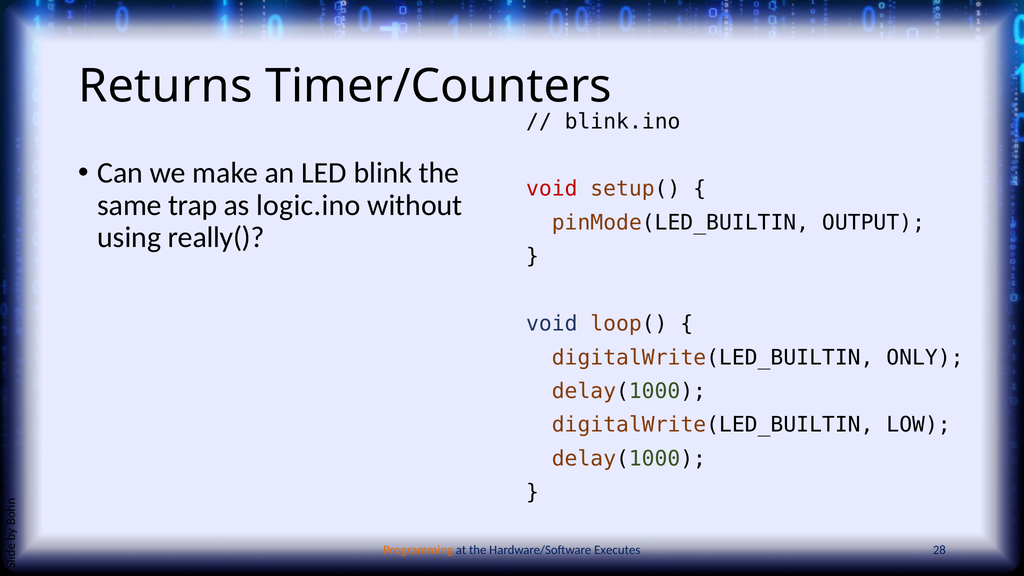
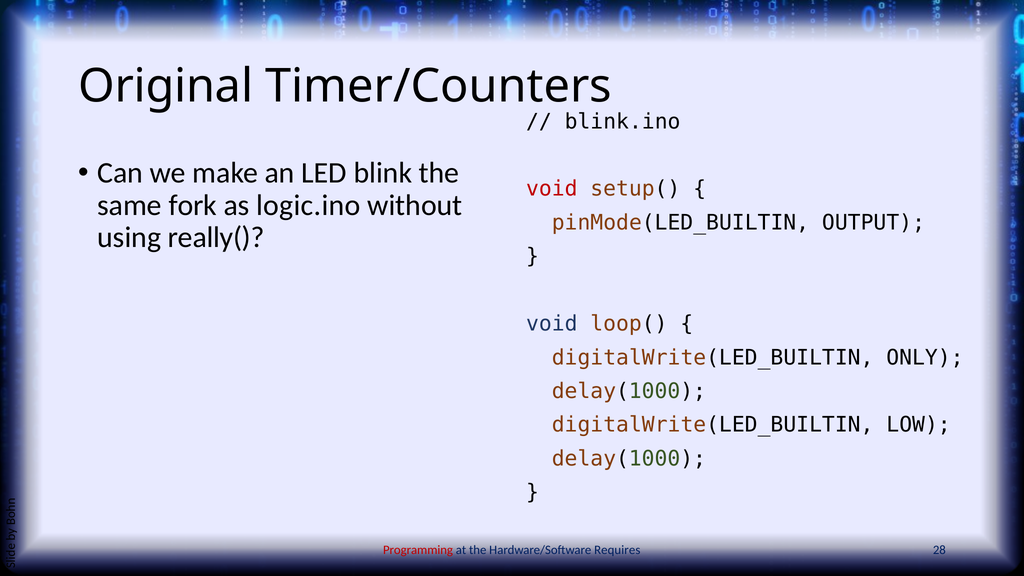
Returns: Returns -> Original
trap: trap -> fork
Programming colour: orange -> red
Executes: Executes -> Requires
